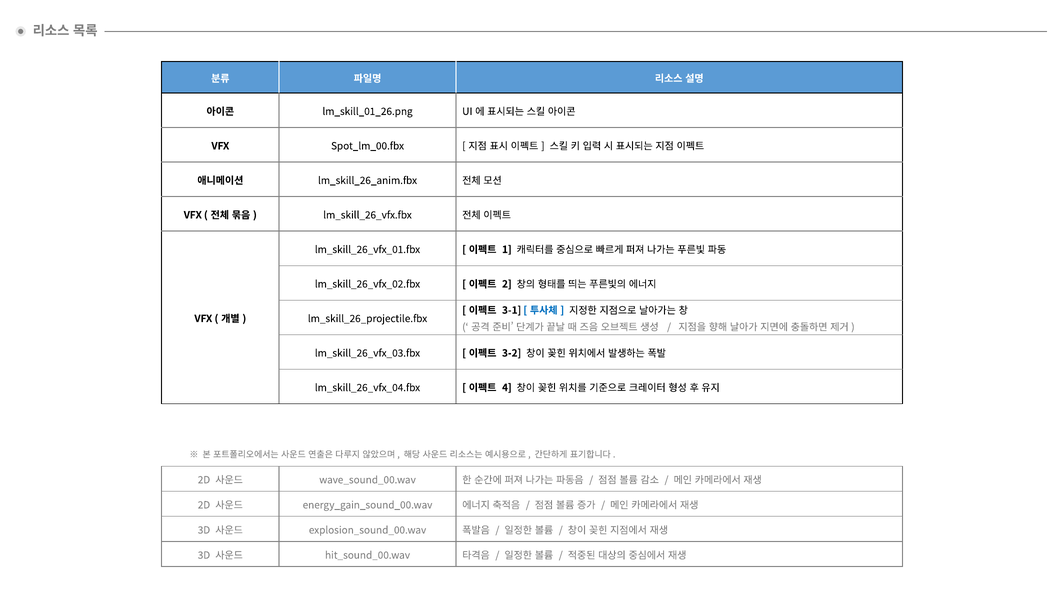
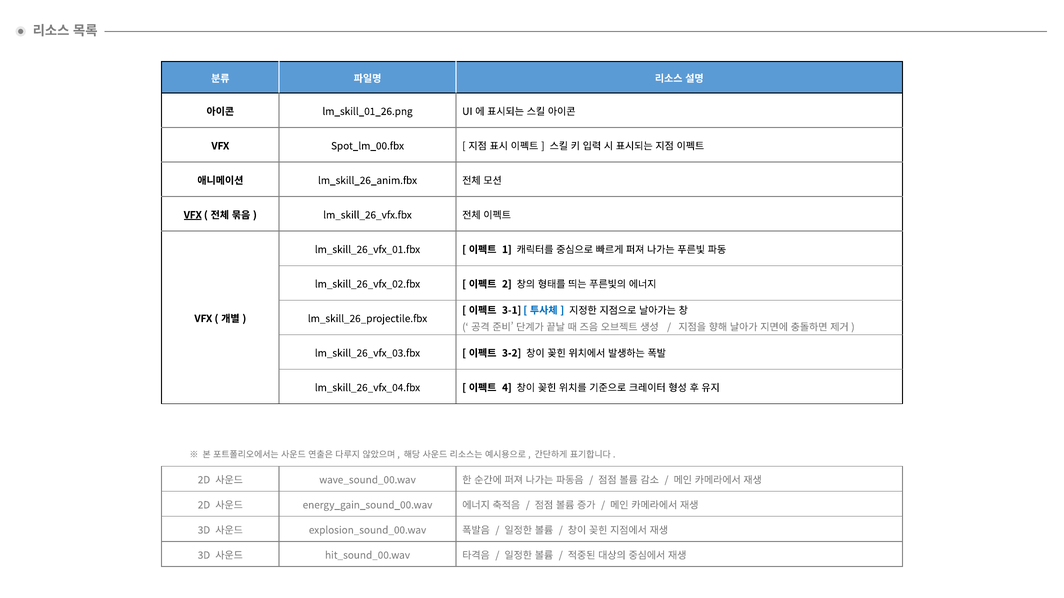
VFX at (193, 215) underline: none -> present
